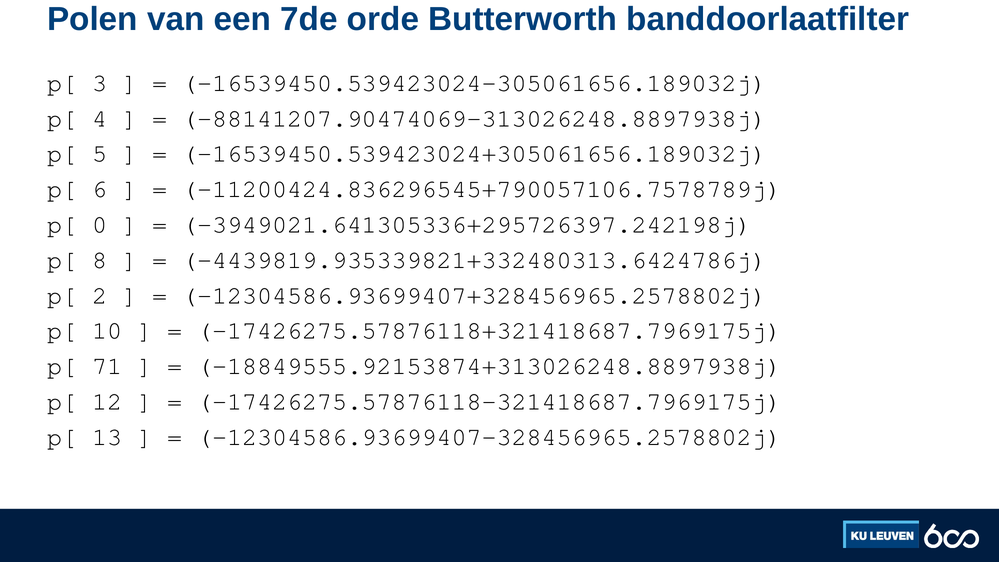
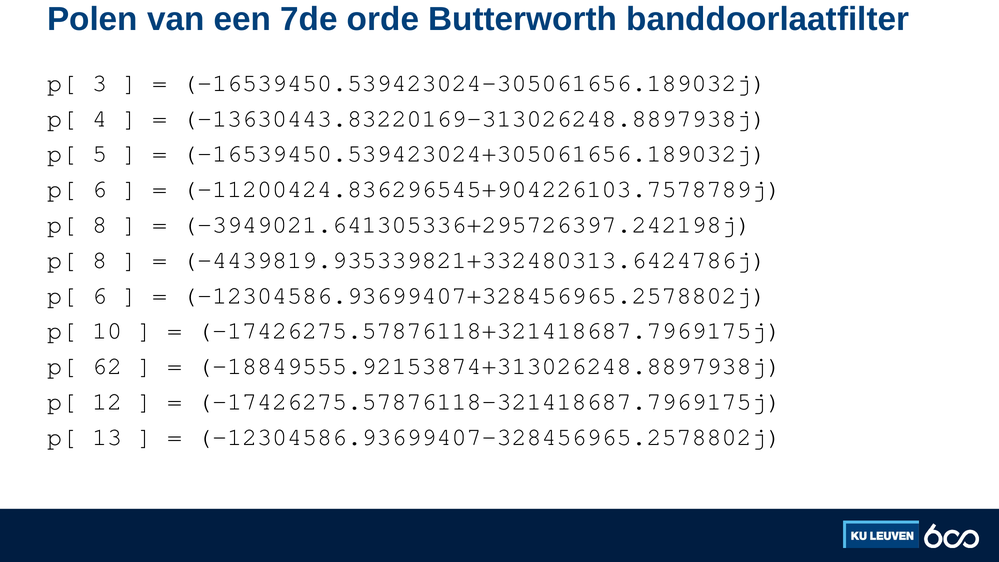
-88141207.90474069-313026248.8897938j: -88141207.90474069-313026248.8897938j -> -13630443.83220169-313026248.8897938j
-11200424.836296545+790057106.7578789j: -11200424.836296545+790057106.7578789j -> -11200424.836296545+904226103.7578789j
0 at (100, 225): 0 -> 8
2 at (100, 295): 2 -> 6
71: 71 -> 62
